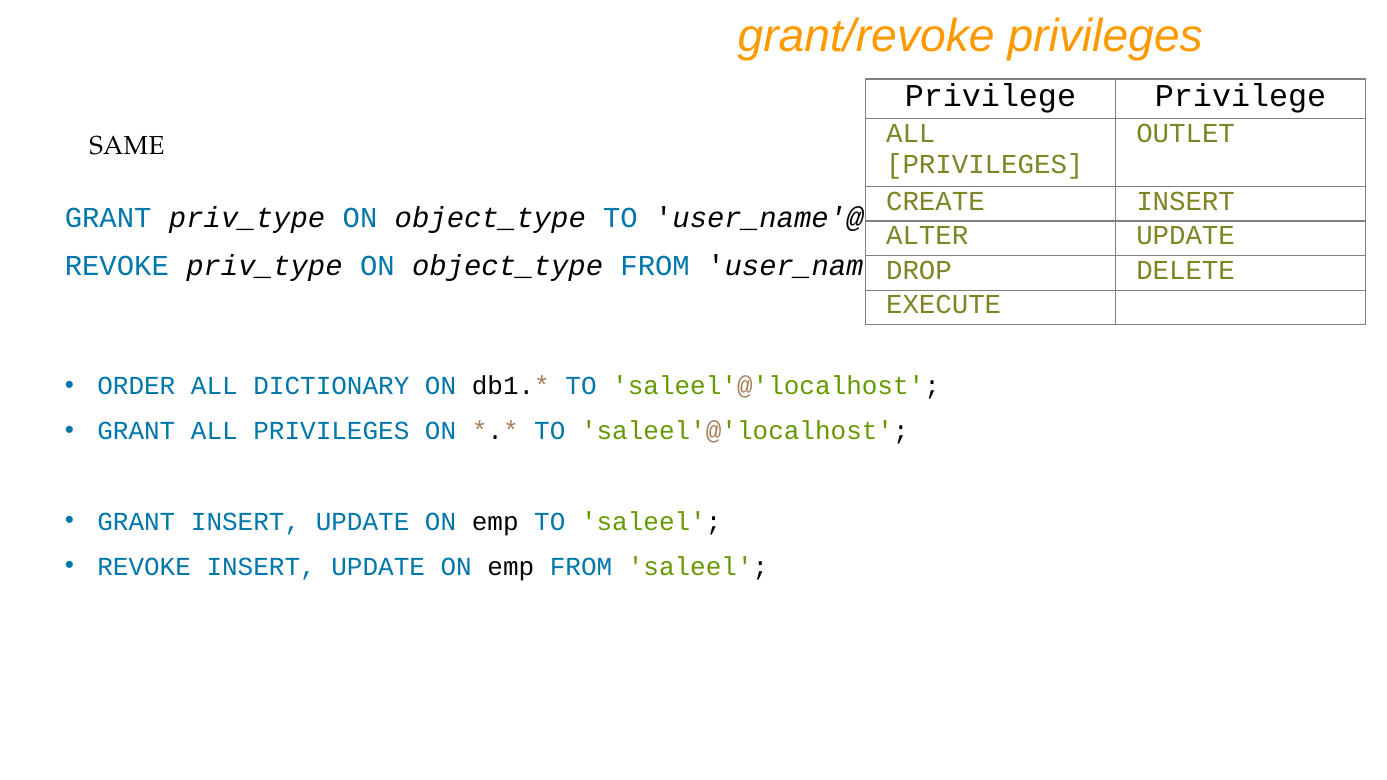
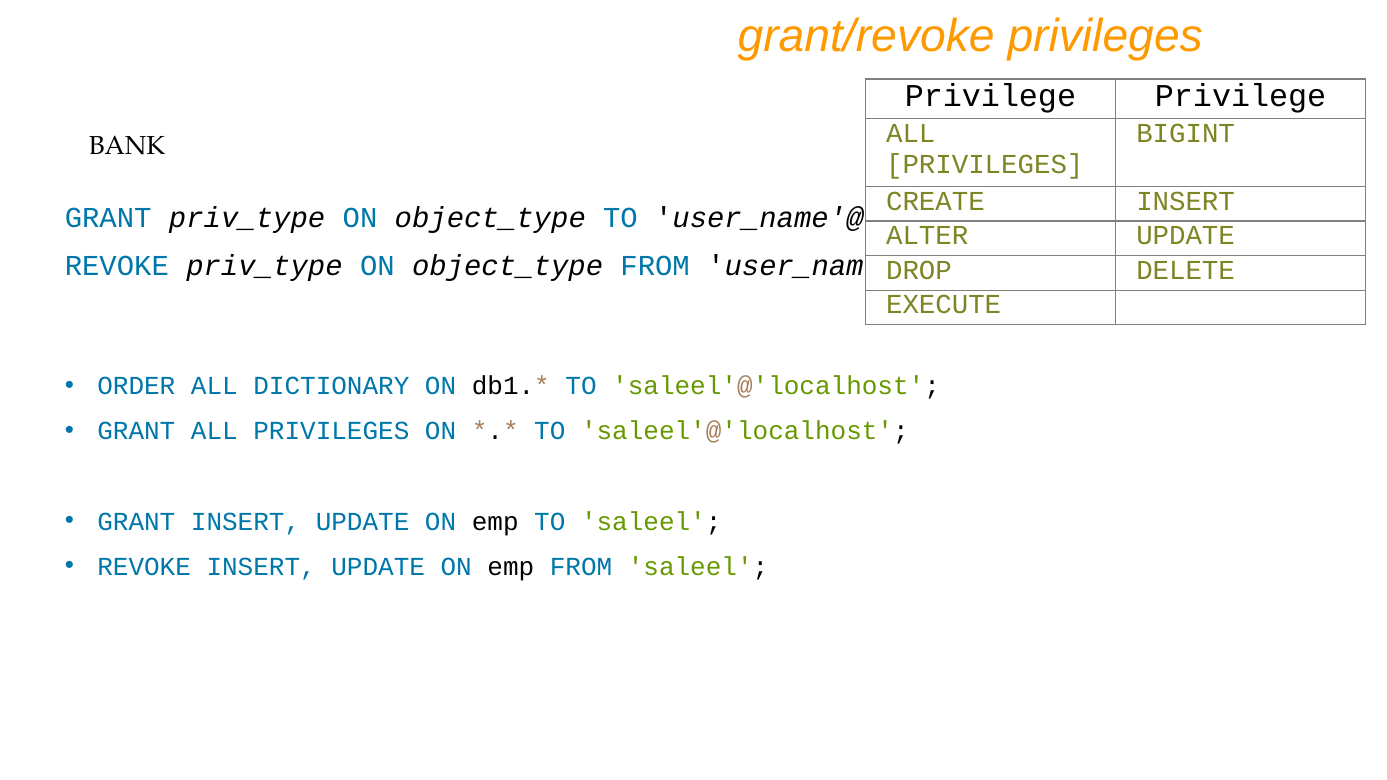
OUTLET: OUTLET -> BIGINT
SAME: SAME -> BANK
